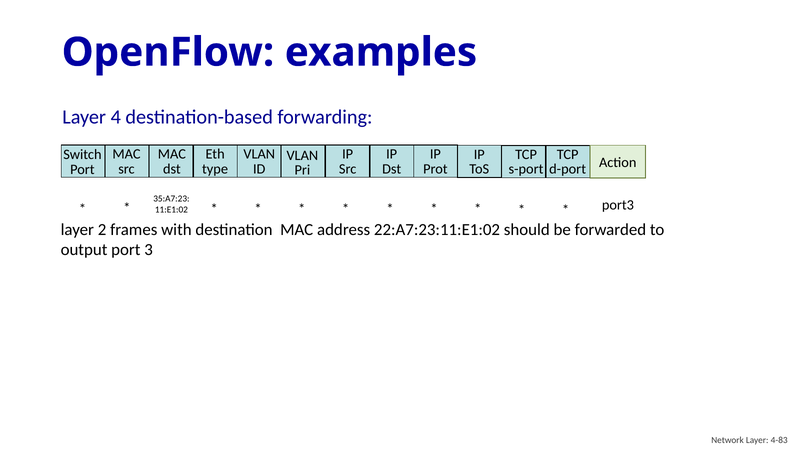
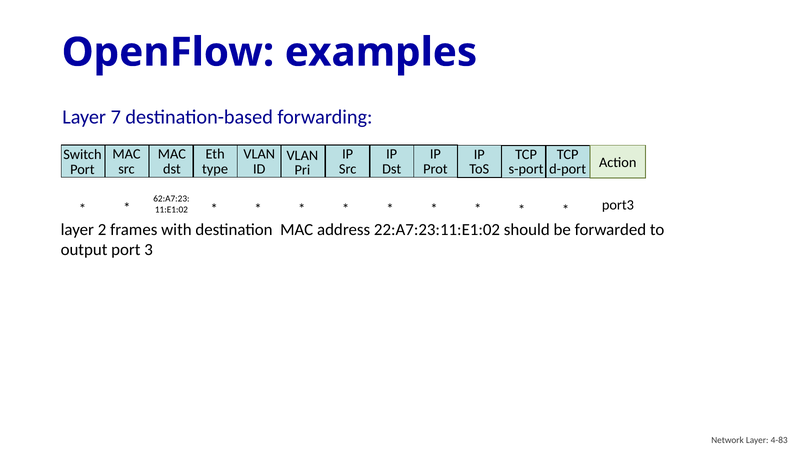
4: 4 -> 7
35:A7:23: 35:A7:23 -> 62:A7:23
